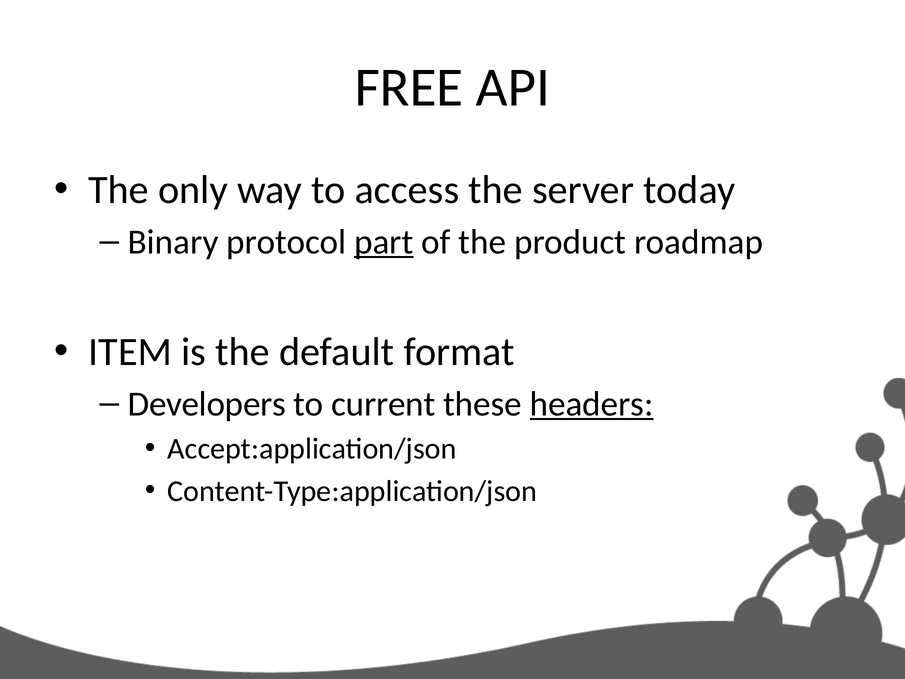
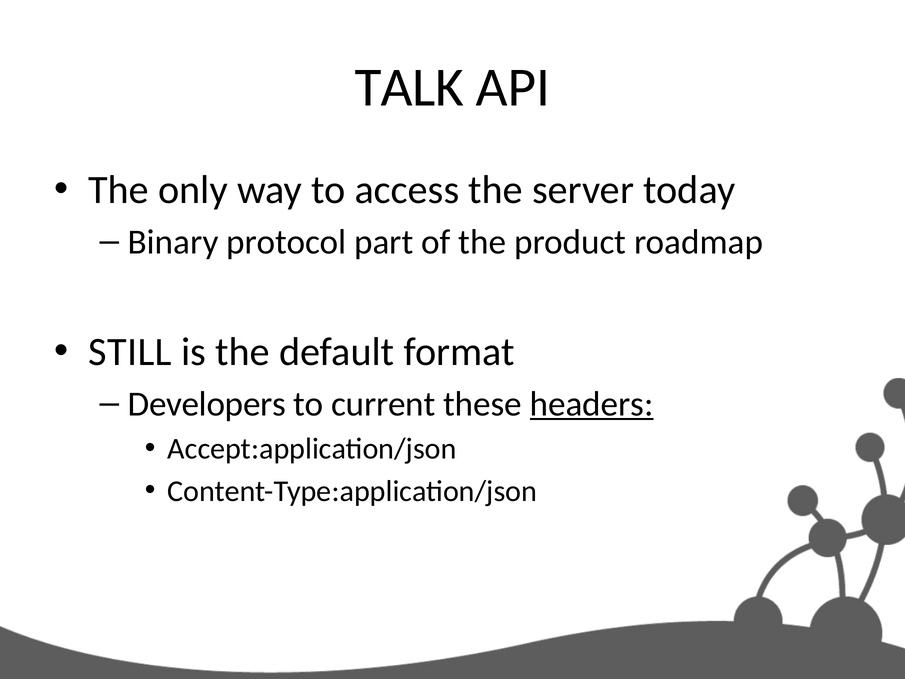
FREE: FREE -> TALK
part underline: present -> none
ITEM: ITEM -> STILL
